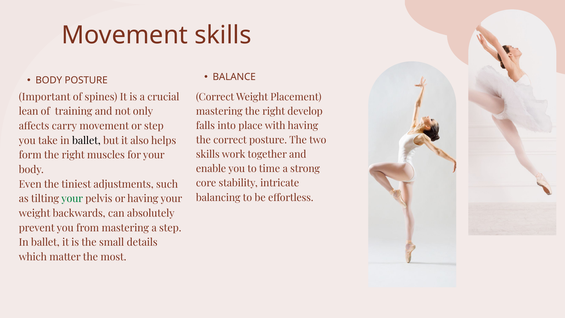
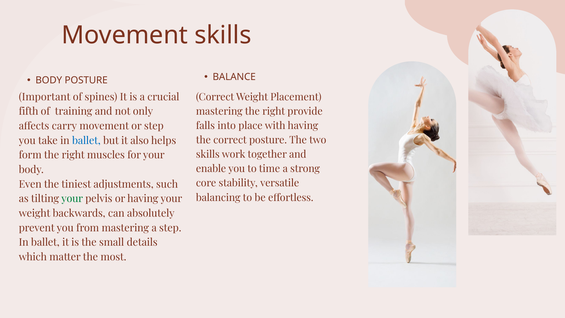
lean: lean -> fifth
develop: develop -> provide
ballet at (86, 141) colour: black -> blue
intricate: intricate -> versatile
